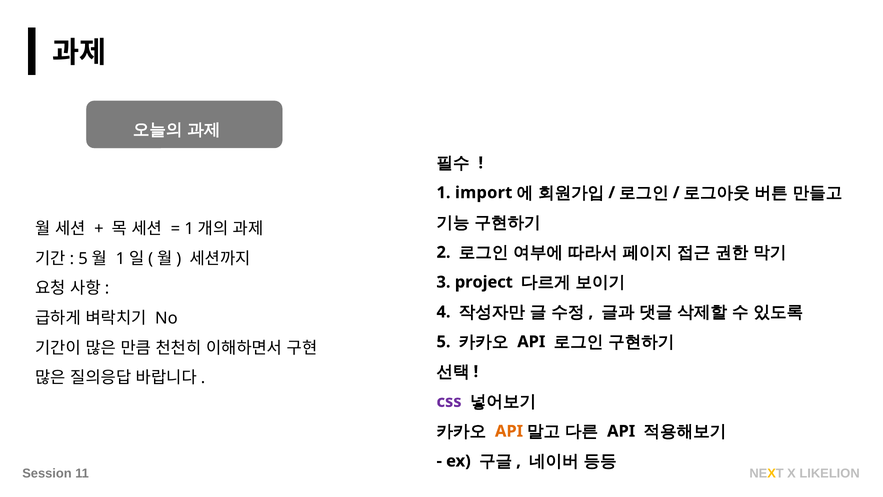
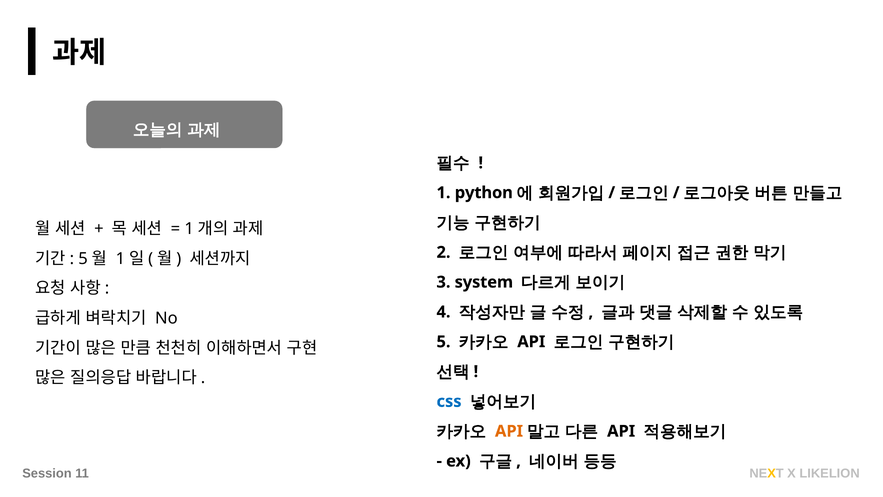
import: import -> python
project: project -> system
css colour: purple -> blue
